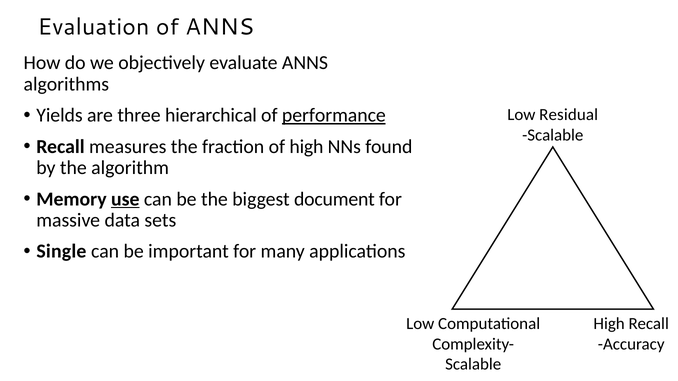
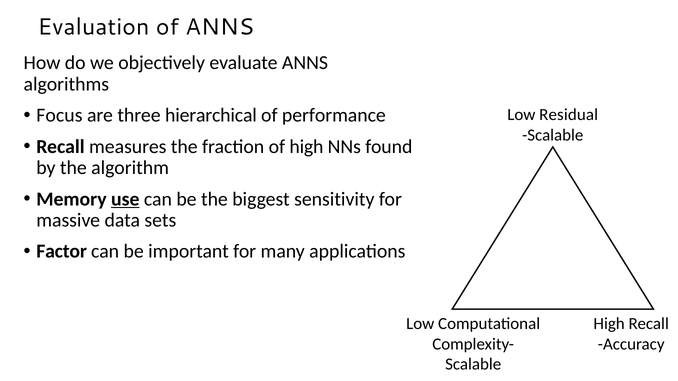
Yields: Yields -> Focus
performance underline: present -> none
document: document -> sensitivity
Single: Single -> Factor
